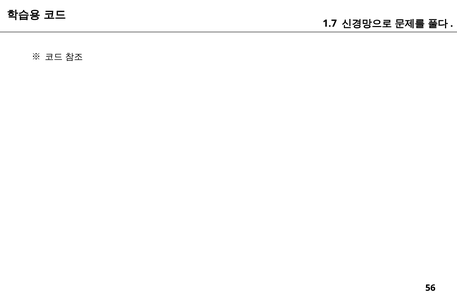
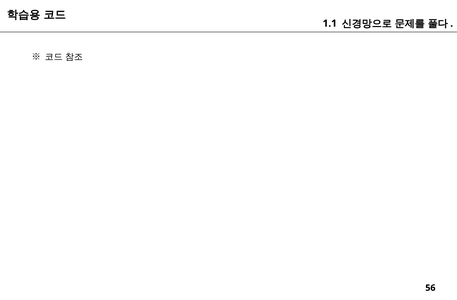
1.7: 1.7 -> 1.1
